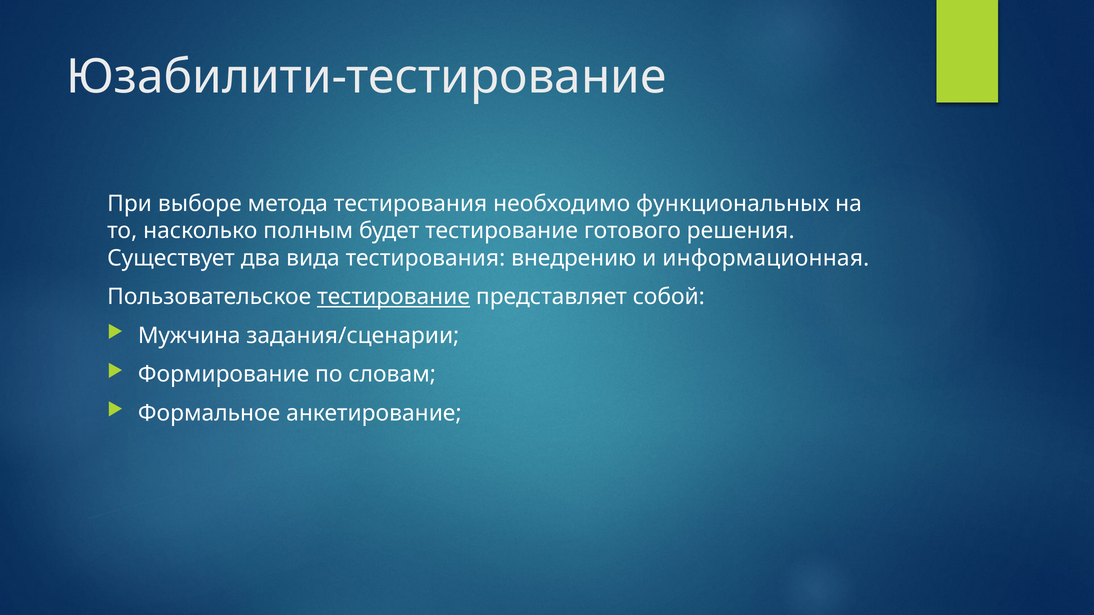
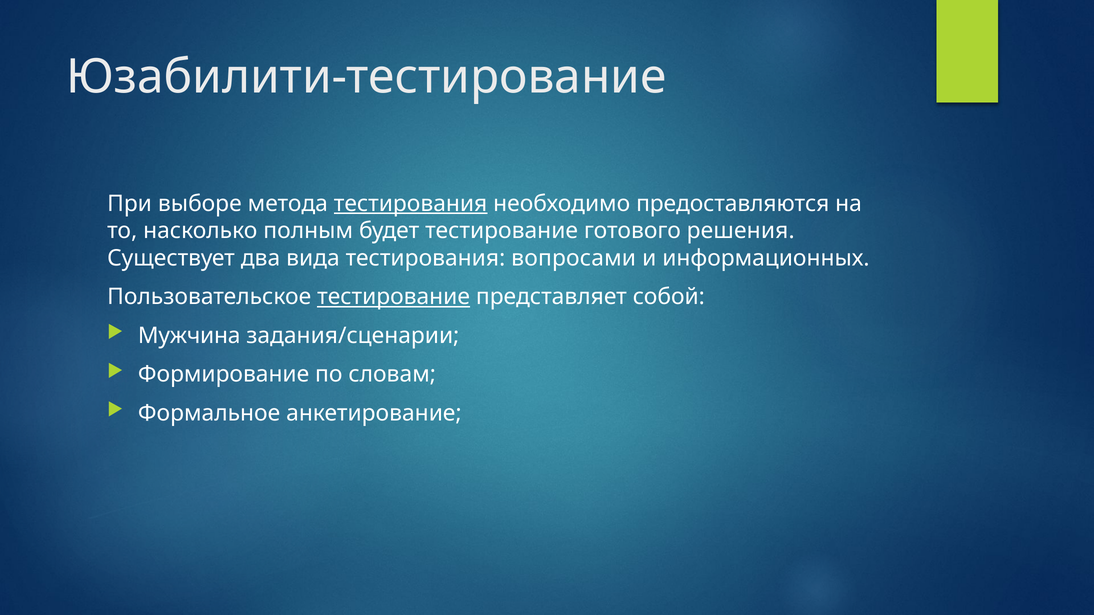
тестирования at (411, 204) underline: none -> present
функциональных: функциональных -> предоставляются
внедрению: внедрению -> вопросами
информационная: информационная -> информационных
